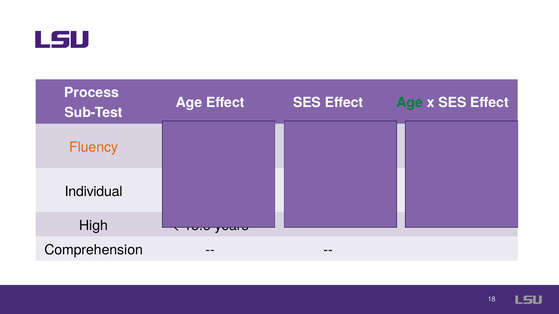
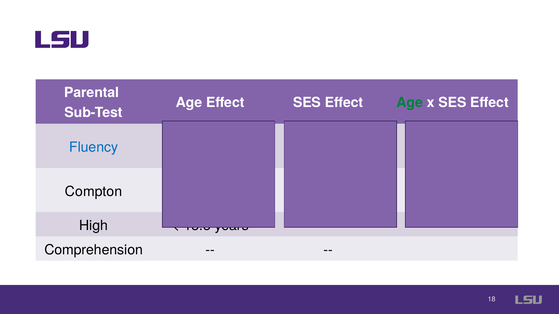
Process: Process -> Parental
Fluency colour: orange -> blue
Individual: Individual -> Compton
